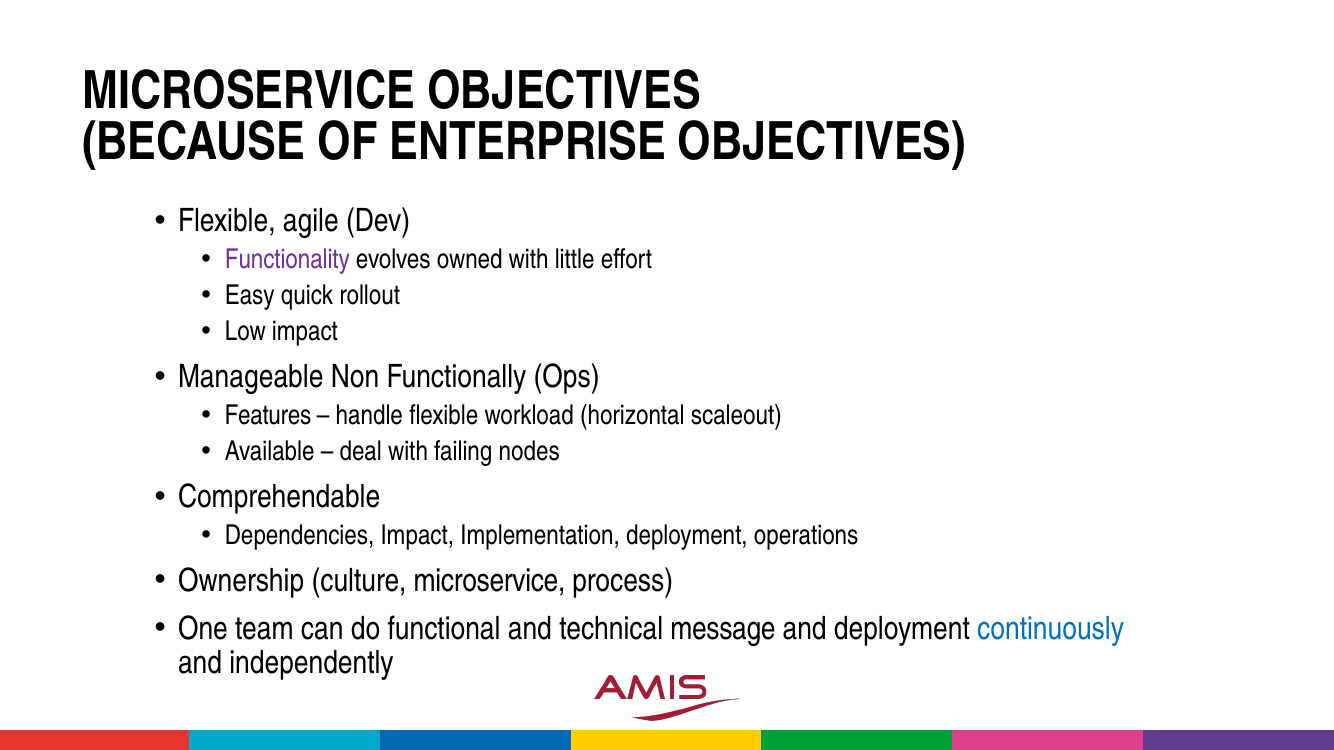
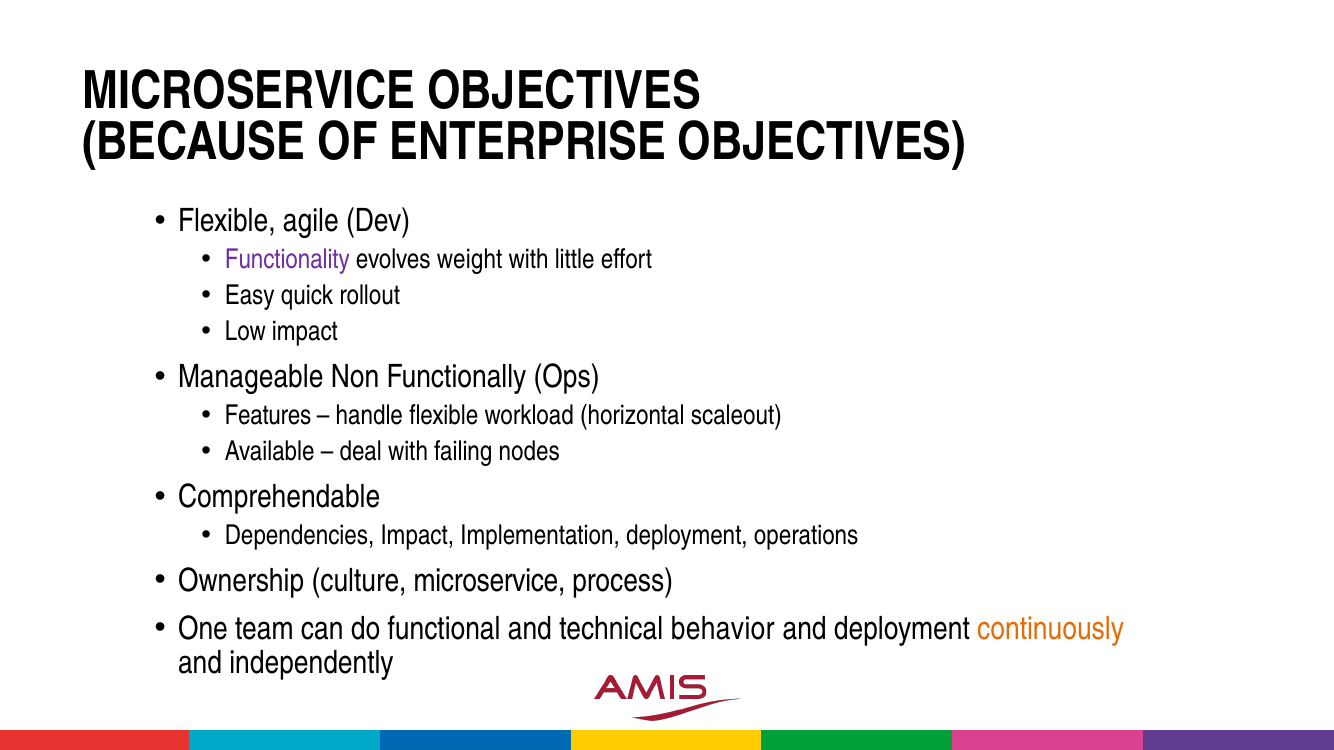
owned: owned -> weight
message: message -> behavior
continuously colour: blue -> orange
